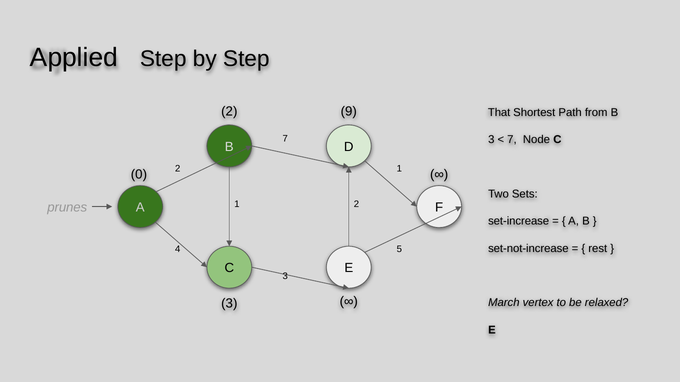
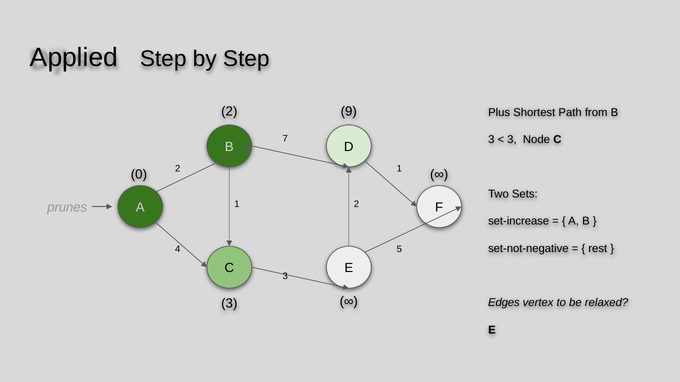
That: That -> Plus
7 at (512, 140): 7 -> 3
set-not-increase: set-not-increase -> set-not-negative
March: March -> Edges
